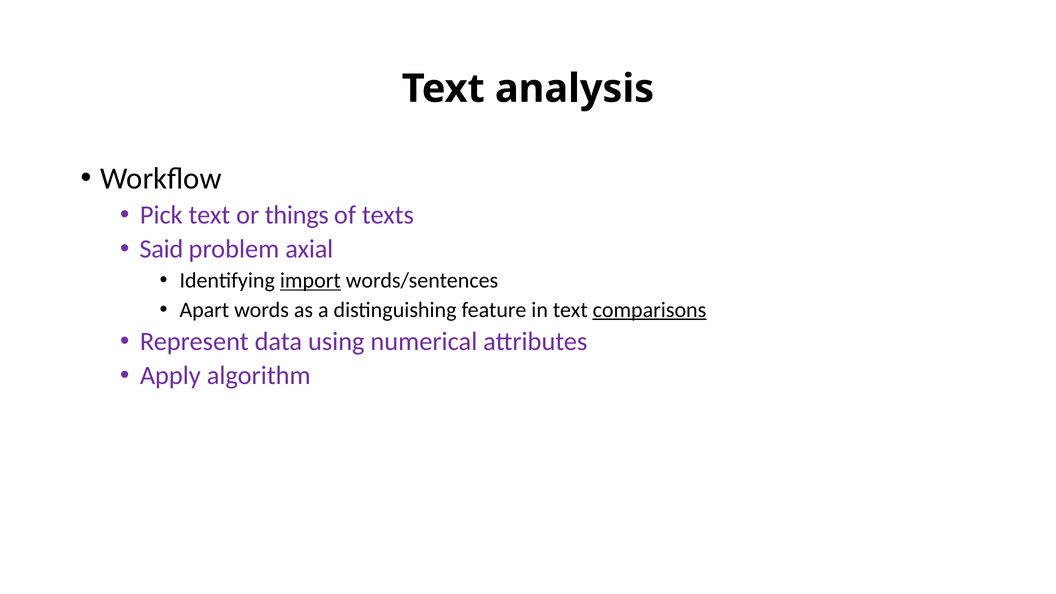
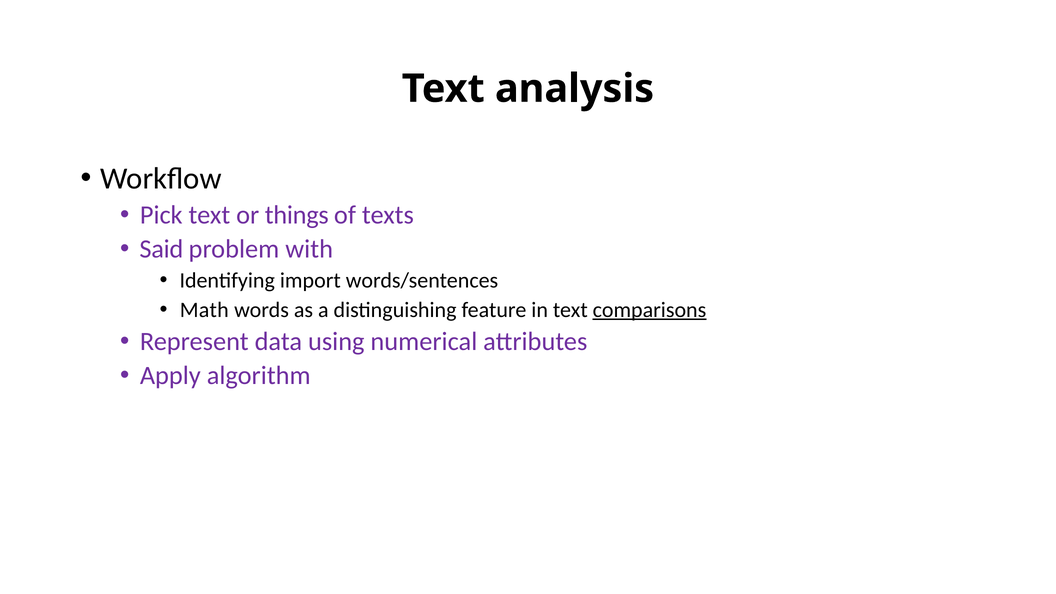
axial: axial -> with
import underline: present -> none
Apart: Apart -> Math
